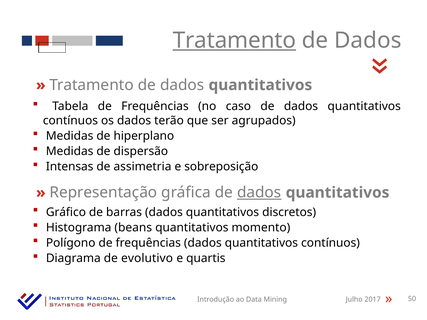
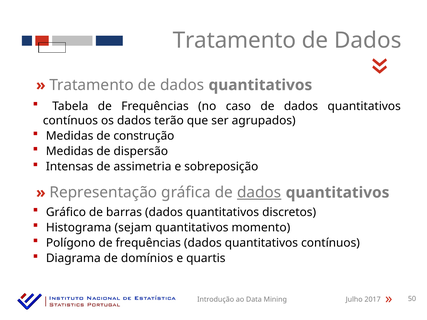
Tratamento at (234, 40) underline: present -> none
hiperplano: hiperplano -> construção
beans: beans -> sejam
evolutivo: evolutivo -> domínios
